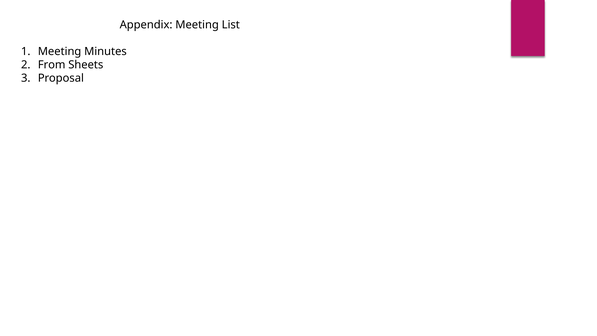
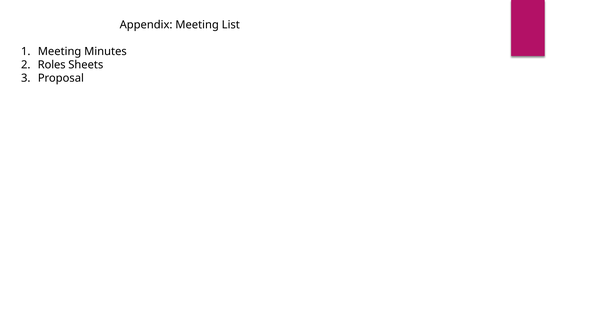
From: From -> Roles
